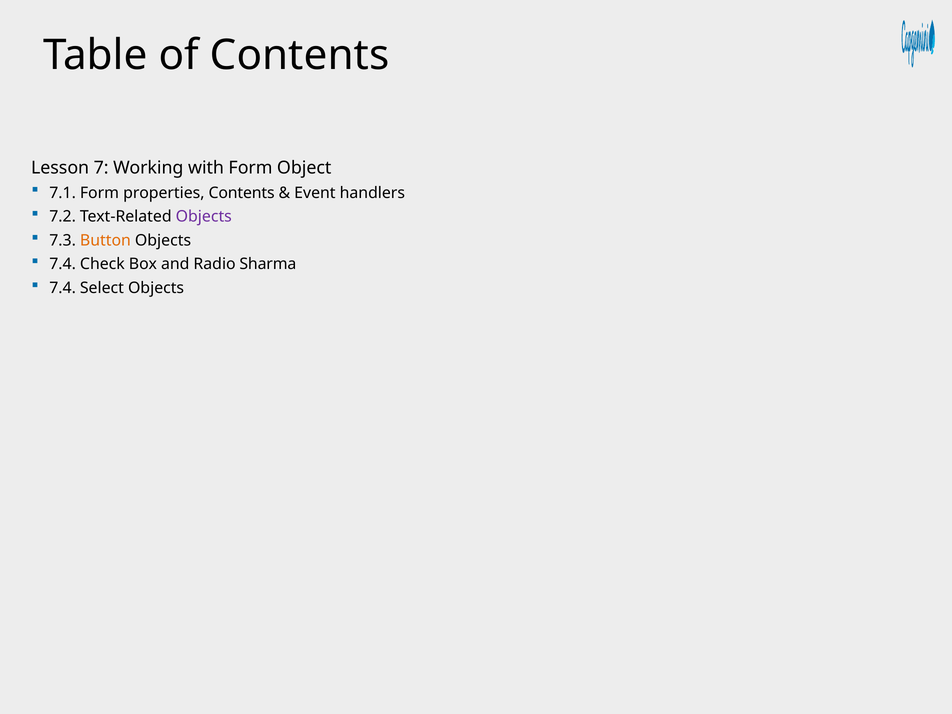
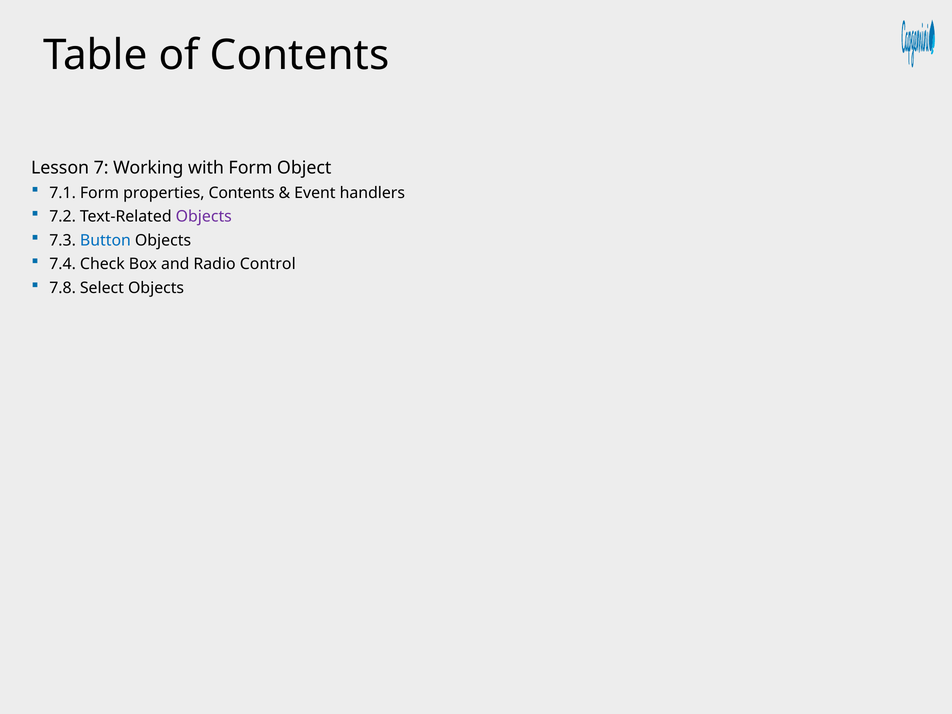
Button colour: orange -> blue
Sharma: Sharma -> Control
7.4 at (63, 288): 7.4 -> 7.8
